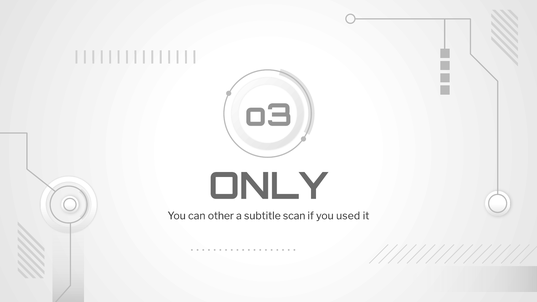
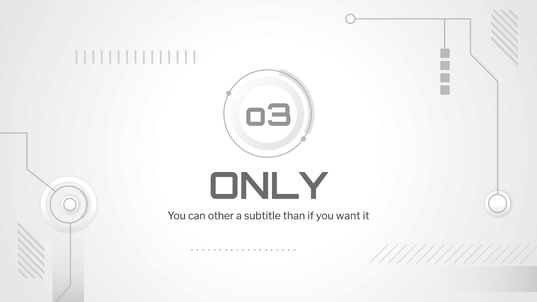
scan: scan -> than
used: used -> want
